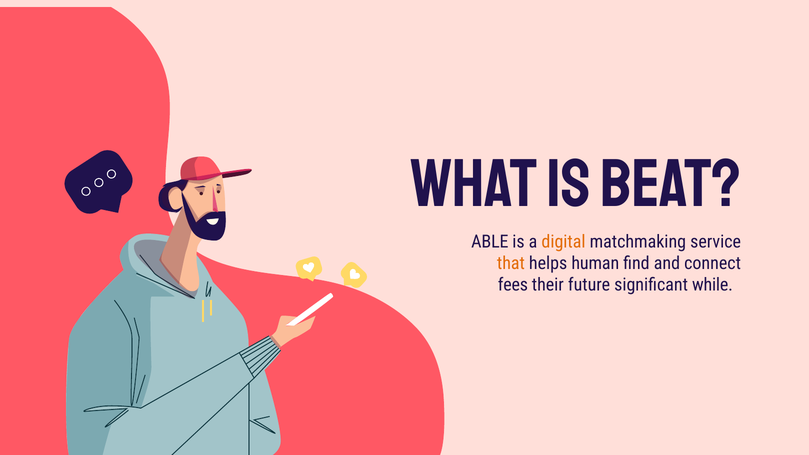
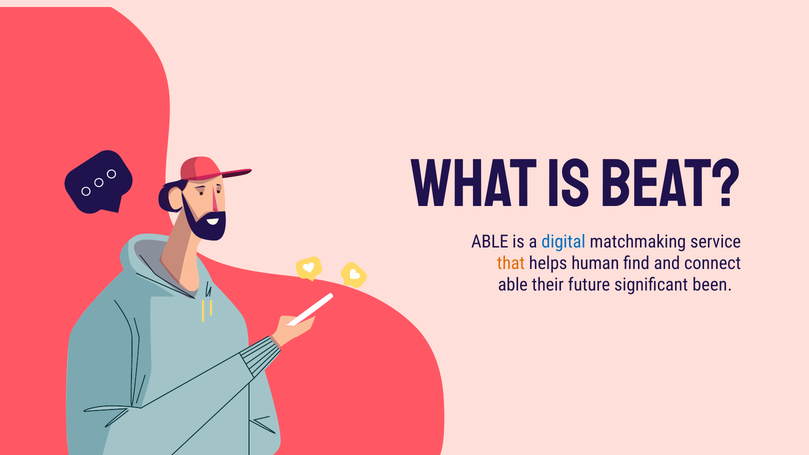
digital colour: orange -> blue
fees at (513, 285): fees -> able
while: while -> been
